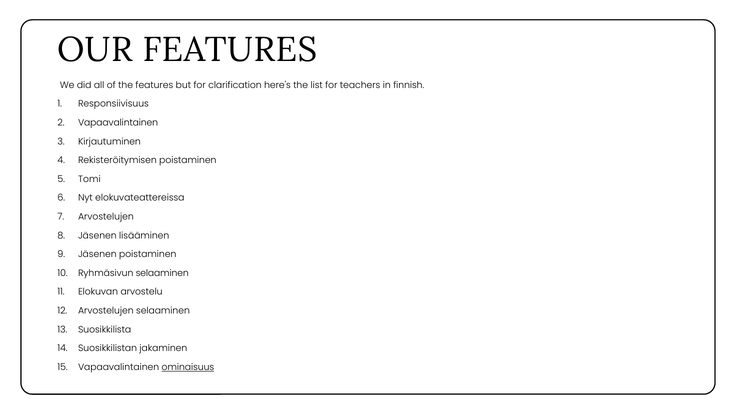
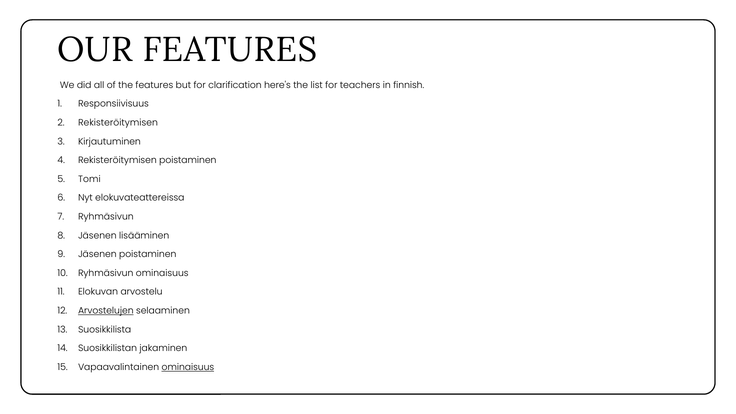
Vapaavalintainen at (118, 123): Vapaavalintainen -> Rekisteröitymisen
Arvostelujen at (106, 217): Arvostelujen -> Ryhmäsivun
Ryhmäsivun selaaminen: selaaminen -> ominaisuus
Arvostelujen at (106, 311) underline: none -> present
